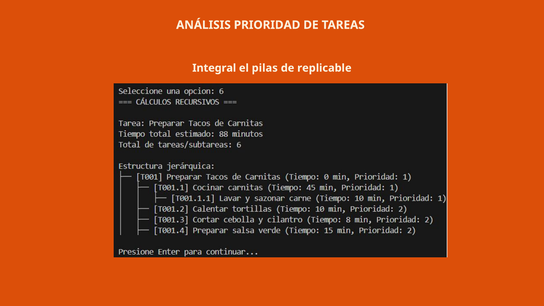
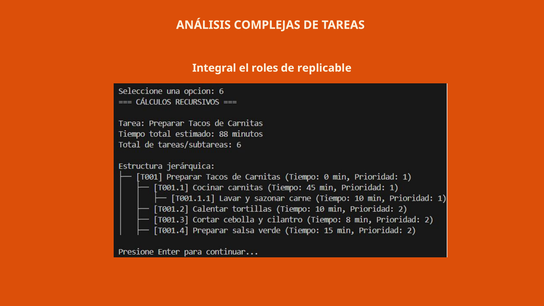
PRIORIDAD: PRIORIDAD -> COMPLEJAS
pilas: pilas -> roles
